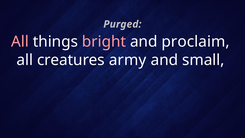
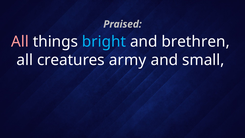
Purged: Purged -> Praised
bright colour: pink -> light blue
proclaim: proclaim -> brethren
